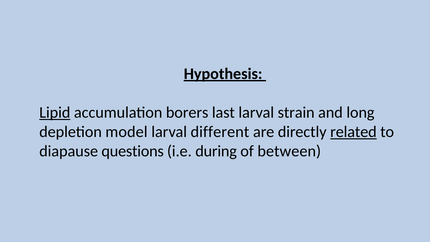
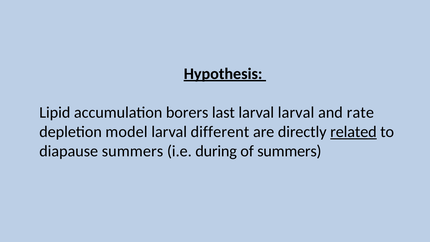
Lipid underline: present -> none
larval strain: strain -> larval
long: long -> rate
diapause questions: questions -> summers
of between: between -> summers
